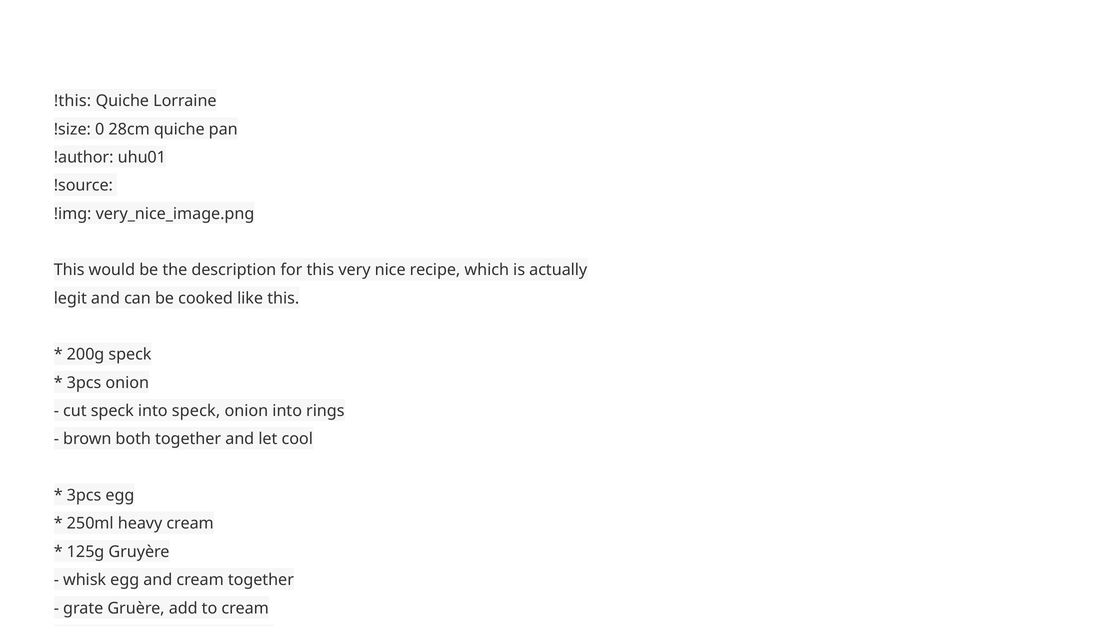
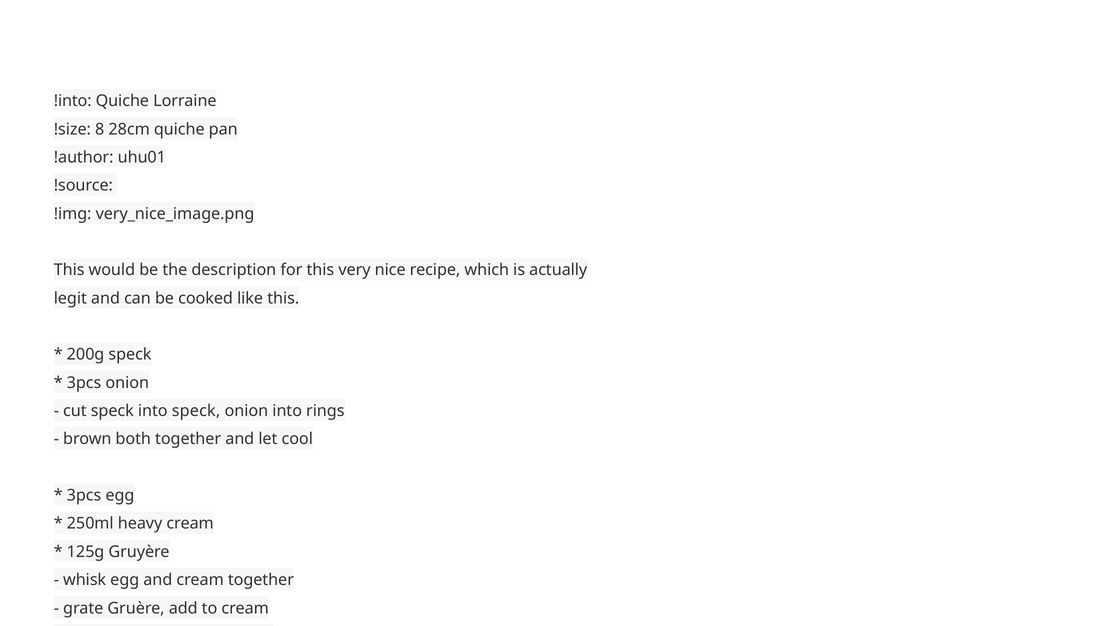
!this: !this -> !into
0: 0 -> 8
